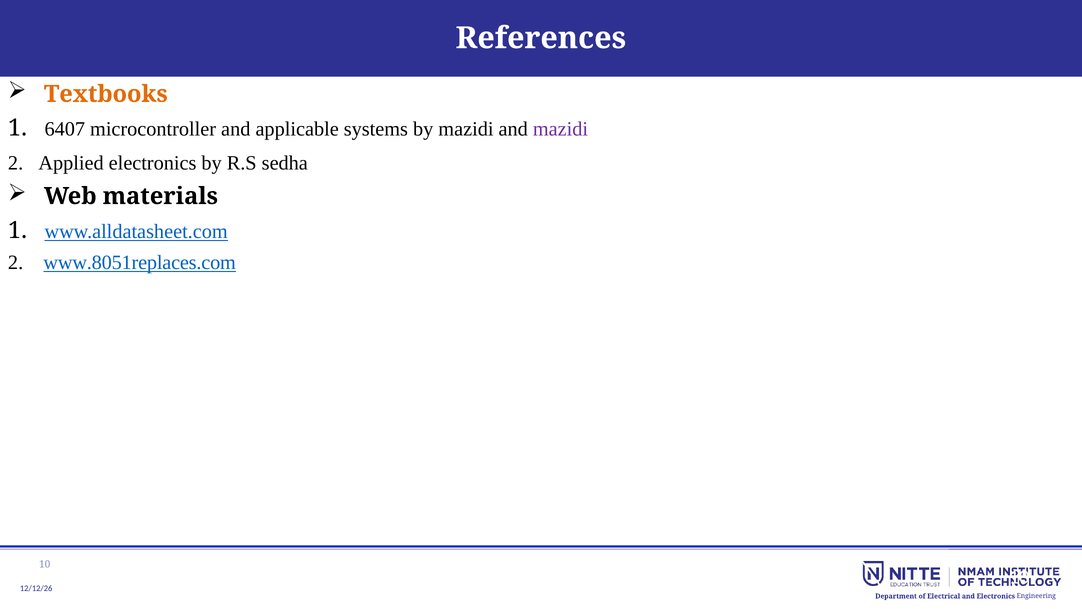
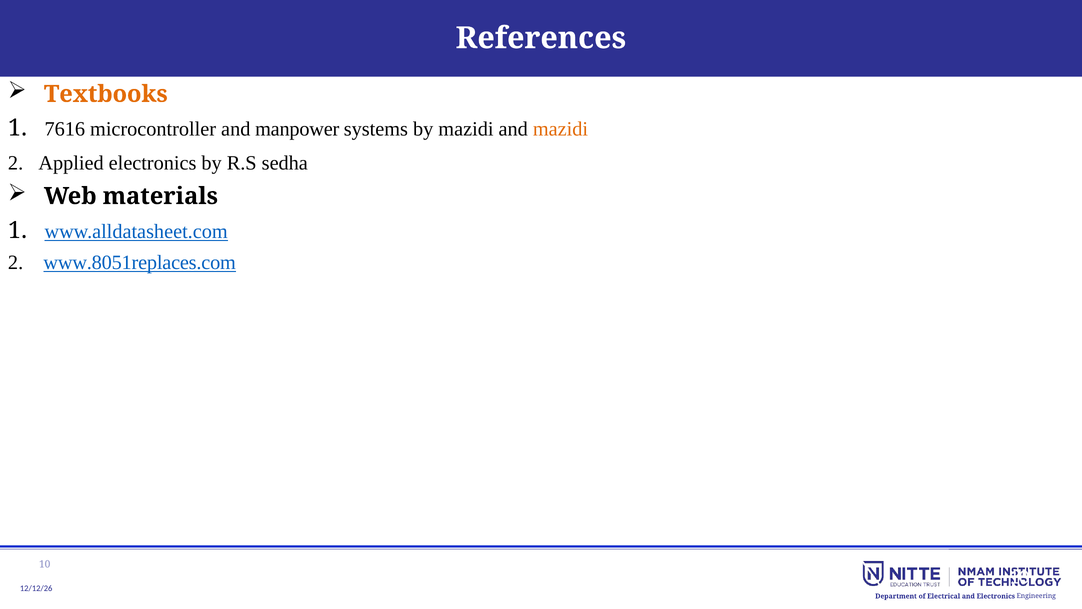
6407: 6407 -> 7616
applicable: applicable -> manpower
mazidi at (560, 129) colour: purple -> orange
